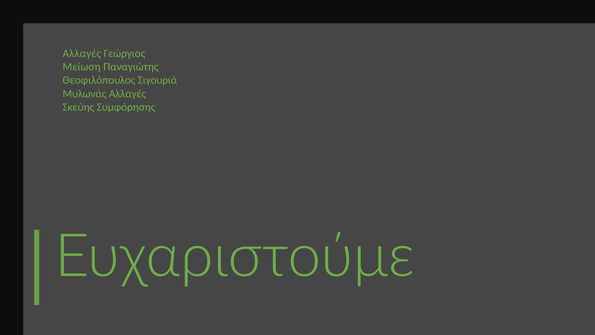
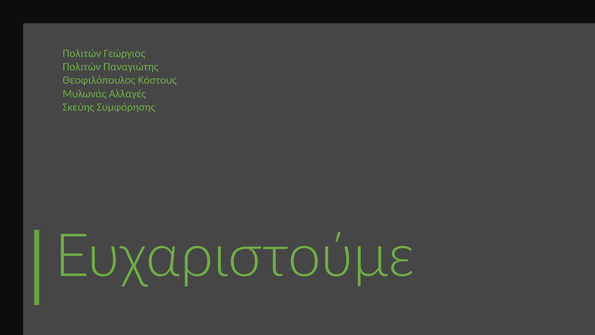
Αλλαγές at (82, 53): Αλλαγές -> Πολιτών
Μείωση at (82, 67): Μείωση -> Πολιτών
Σιγουριά: Σιγουριά -> Κόστους
